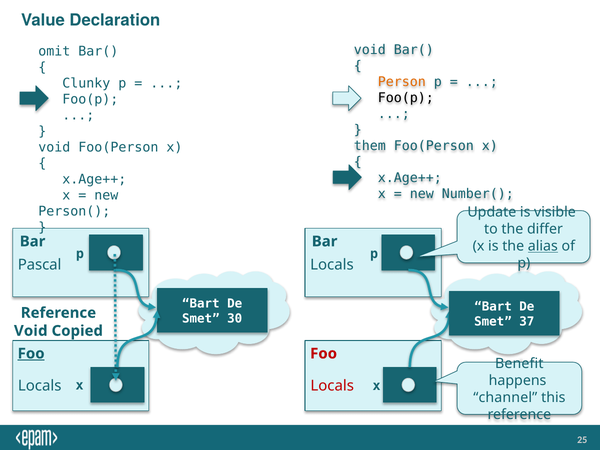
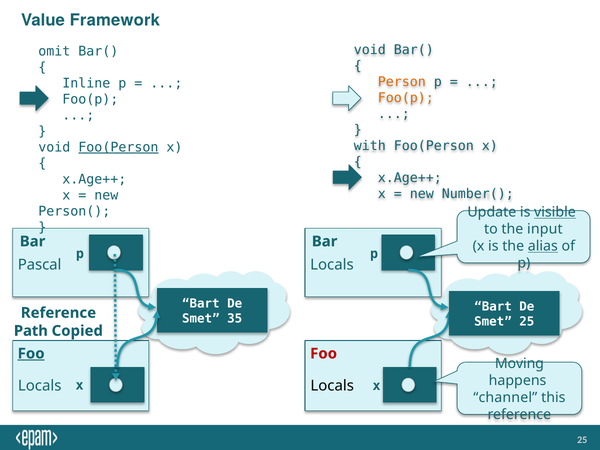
Declaration: Declaration -> Framework
Clunky: Clunky -> Inline
Foo(p at (406, 98) colour: black -> orange
them: them -> with
Foo(Person at (118, 147) underline: none -> present
visible underline: none -> present
differ: differ -> input
30: 30 -> 35
Smet 37: 37 -> 25
Void at (31, 331): Void -> Path
Benefit: Benefit -> Moving
Locals at (332, 386) colour: red -> black
